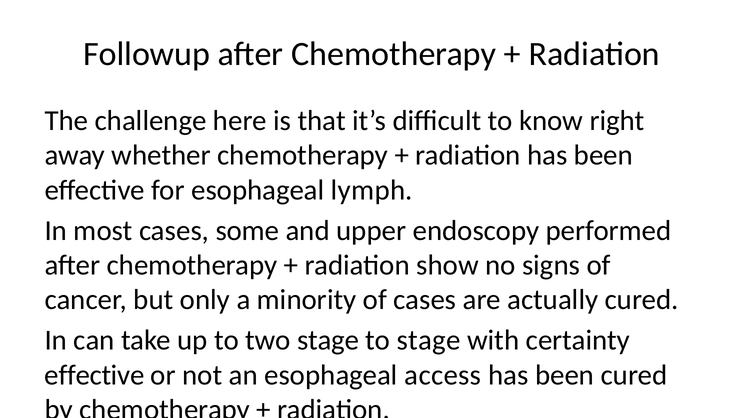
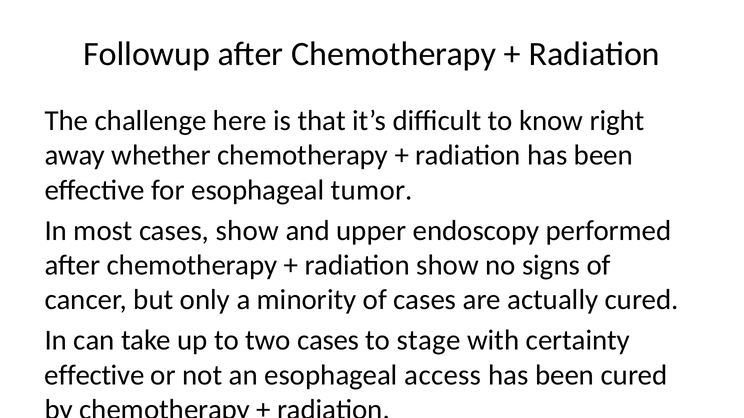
lymph: lymph -> tumor
cases some: some -> show
two stage: stage -> cases
